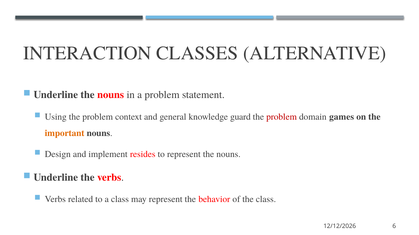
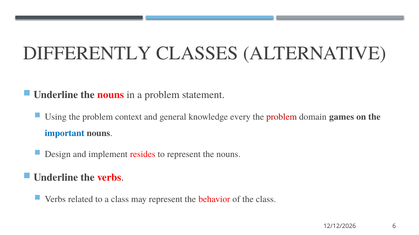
INTERACTION: INTERACTION -> DIFFERENTLY
guard: guard -> every
important colour: orange -> blue
